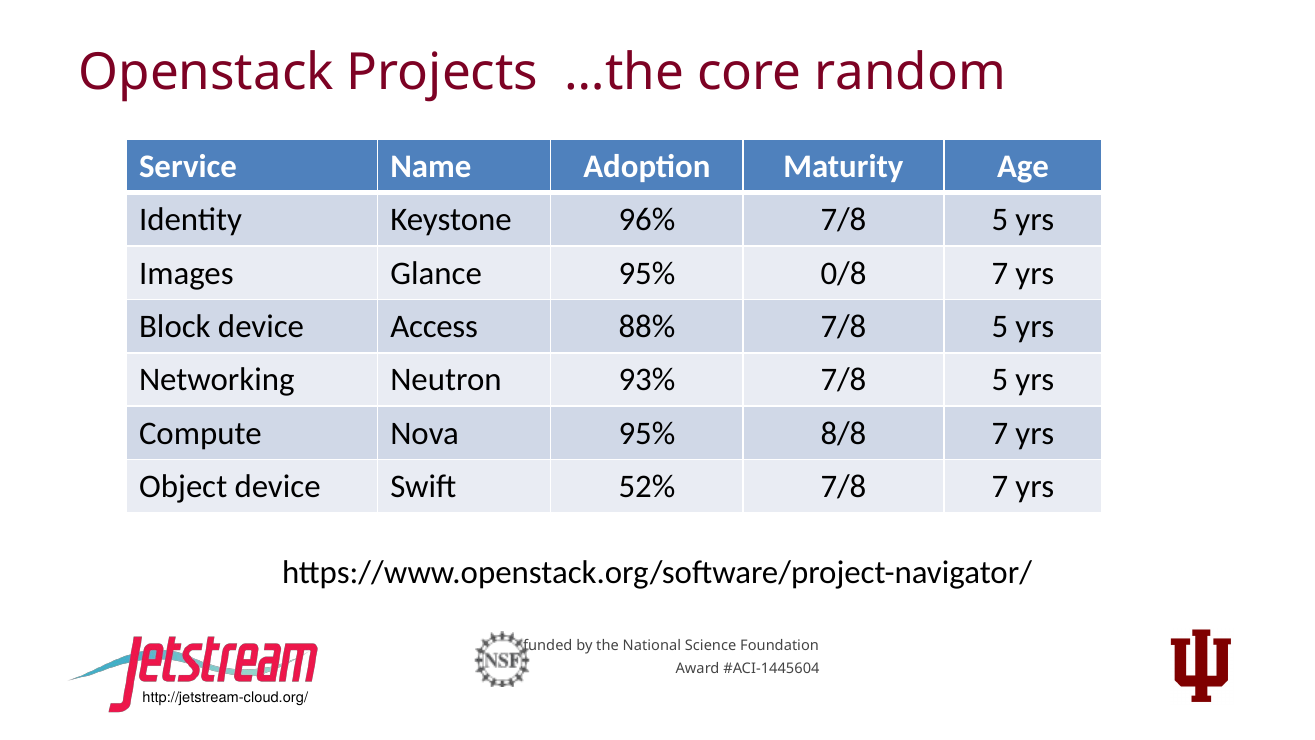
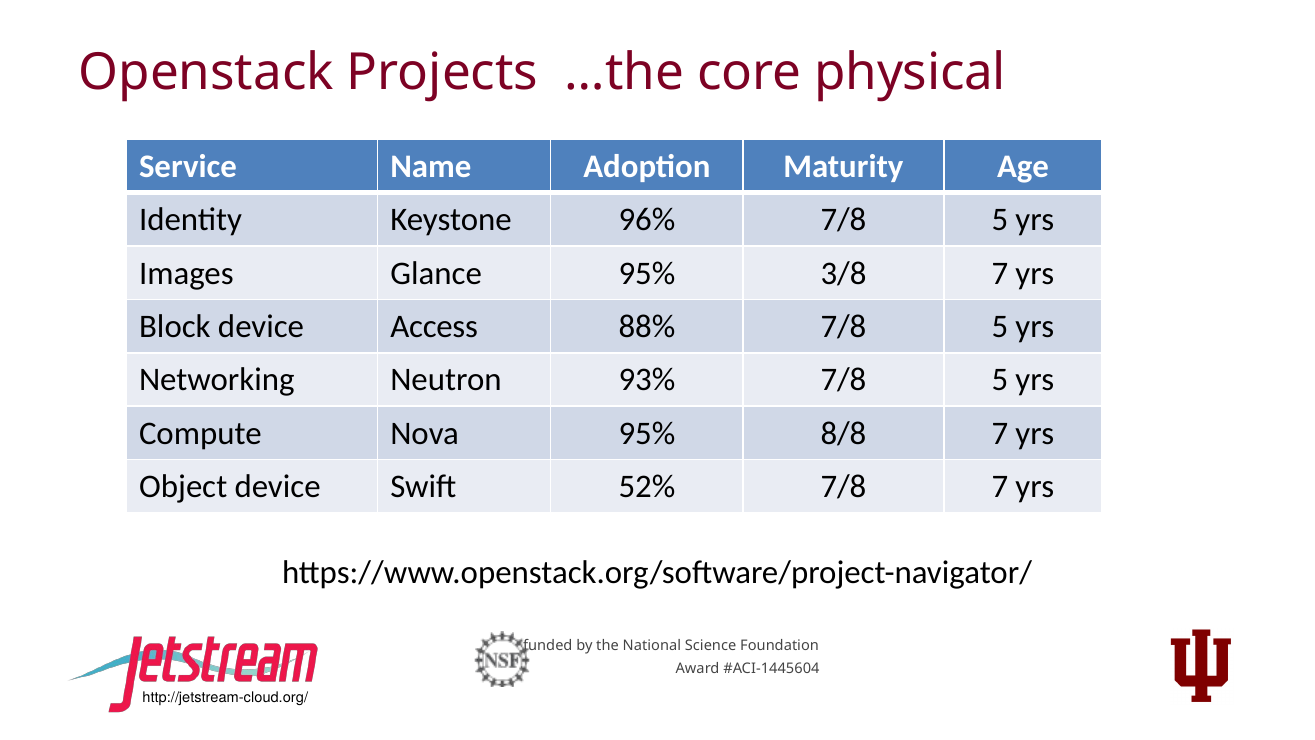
random: random -> physical
0/8: 0/8 -> 3/8
